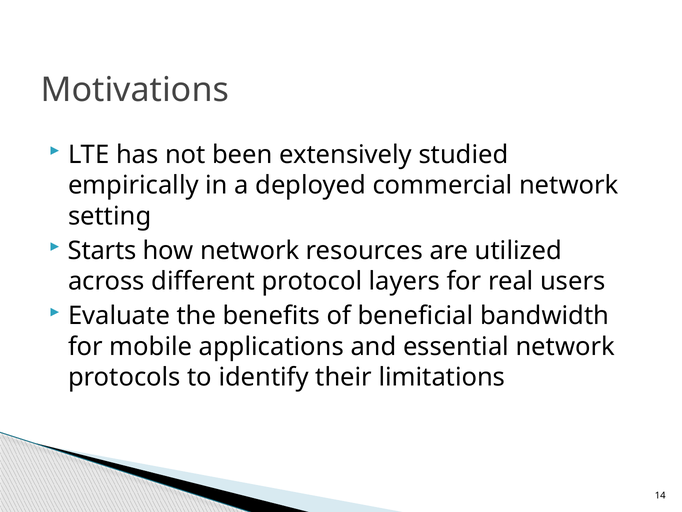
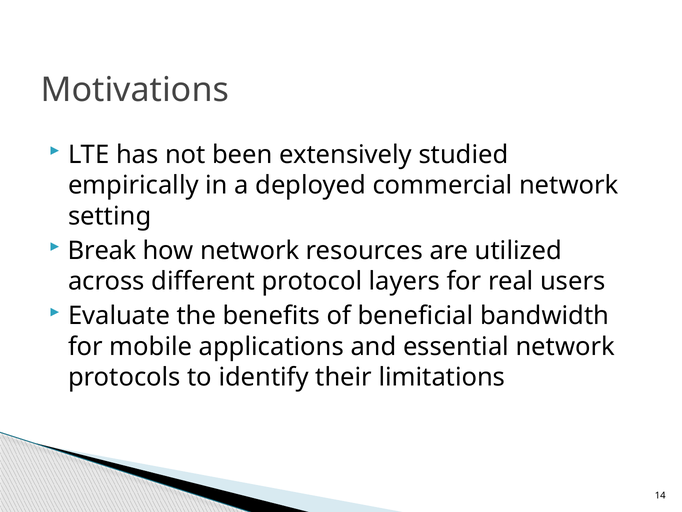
Starts: Starts -> Break
